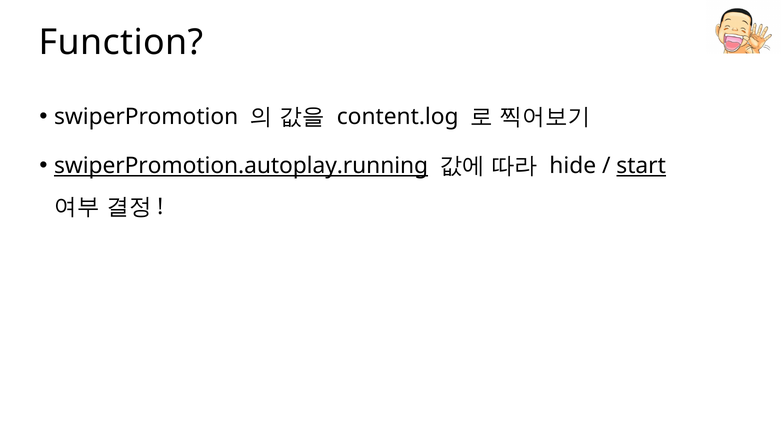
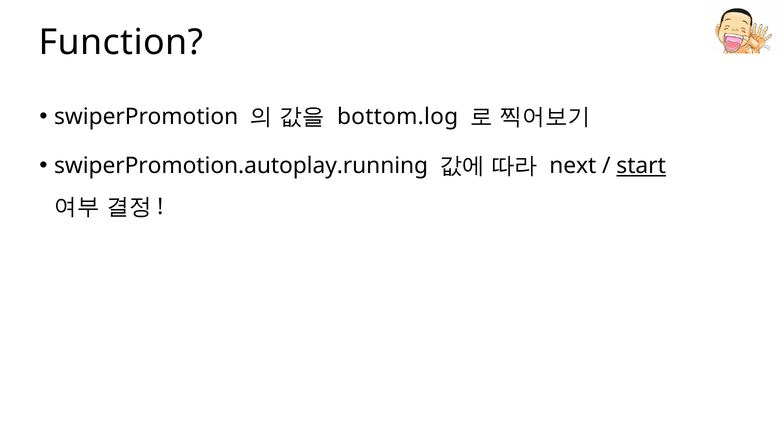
content.log: content.log -> bottom.log
swiperPromotion.autoplay.running underline: present -> none
hide: hide -> next
